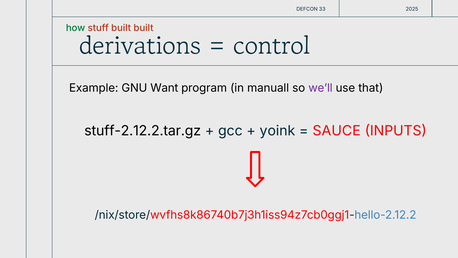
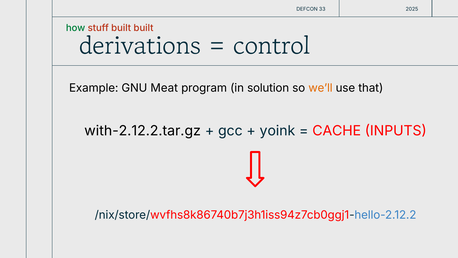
Want: Want -> Meat
manuall: manuall -> solution
we’ll colour: purple -> orange
stuff-2.12.2.tar.gz: stuff-2.12.2.tar.gz -> with-2.12.2.tar.gz
SAUCE: SAUCE -> CACHE
